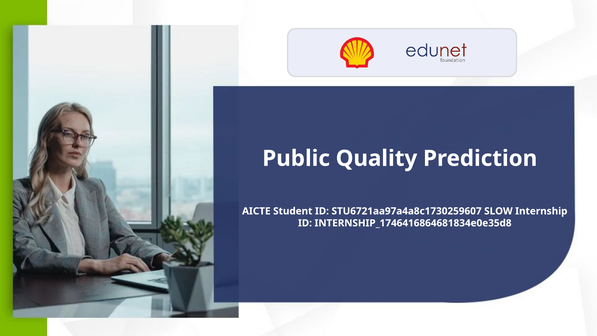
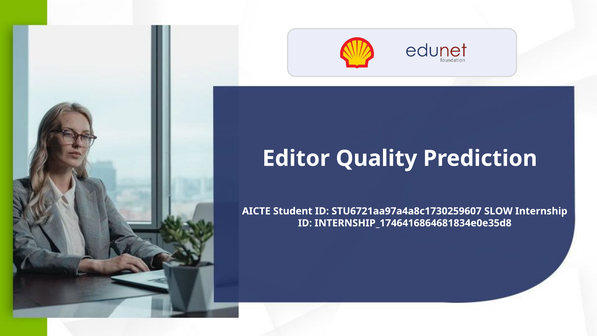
Public: Public -> Editor
